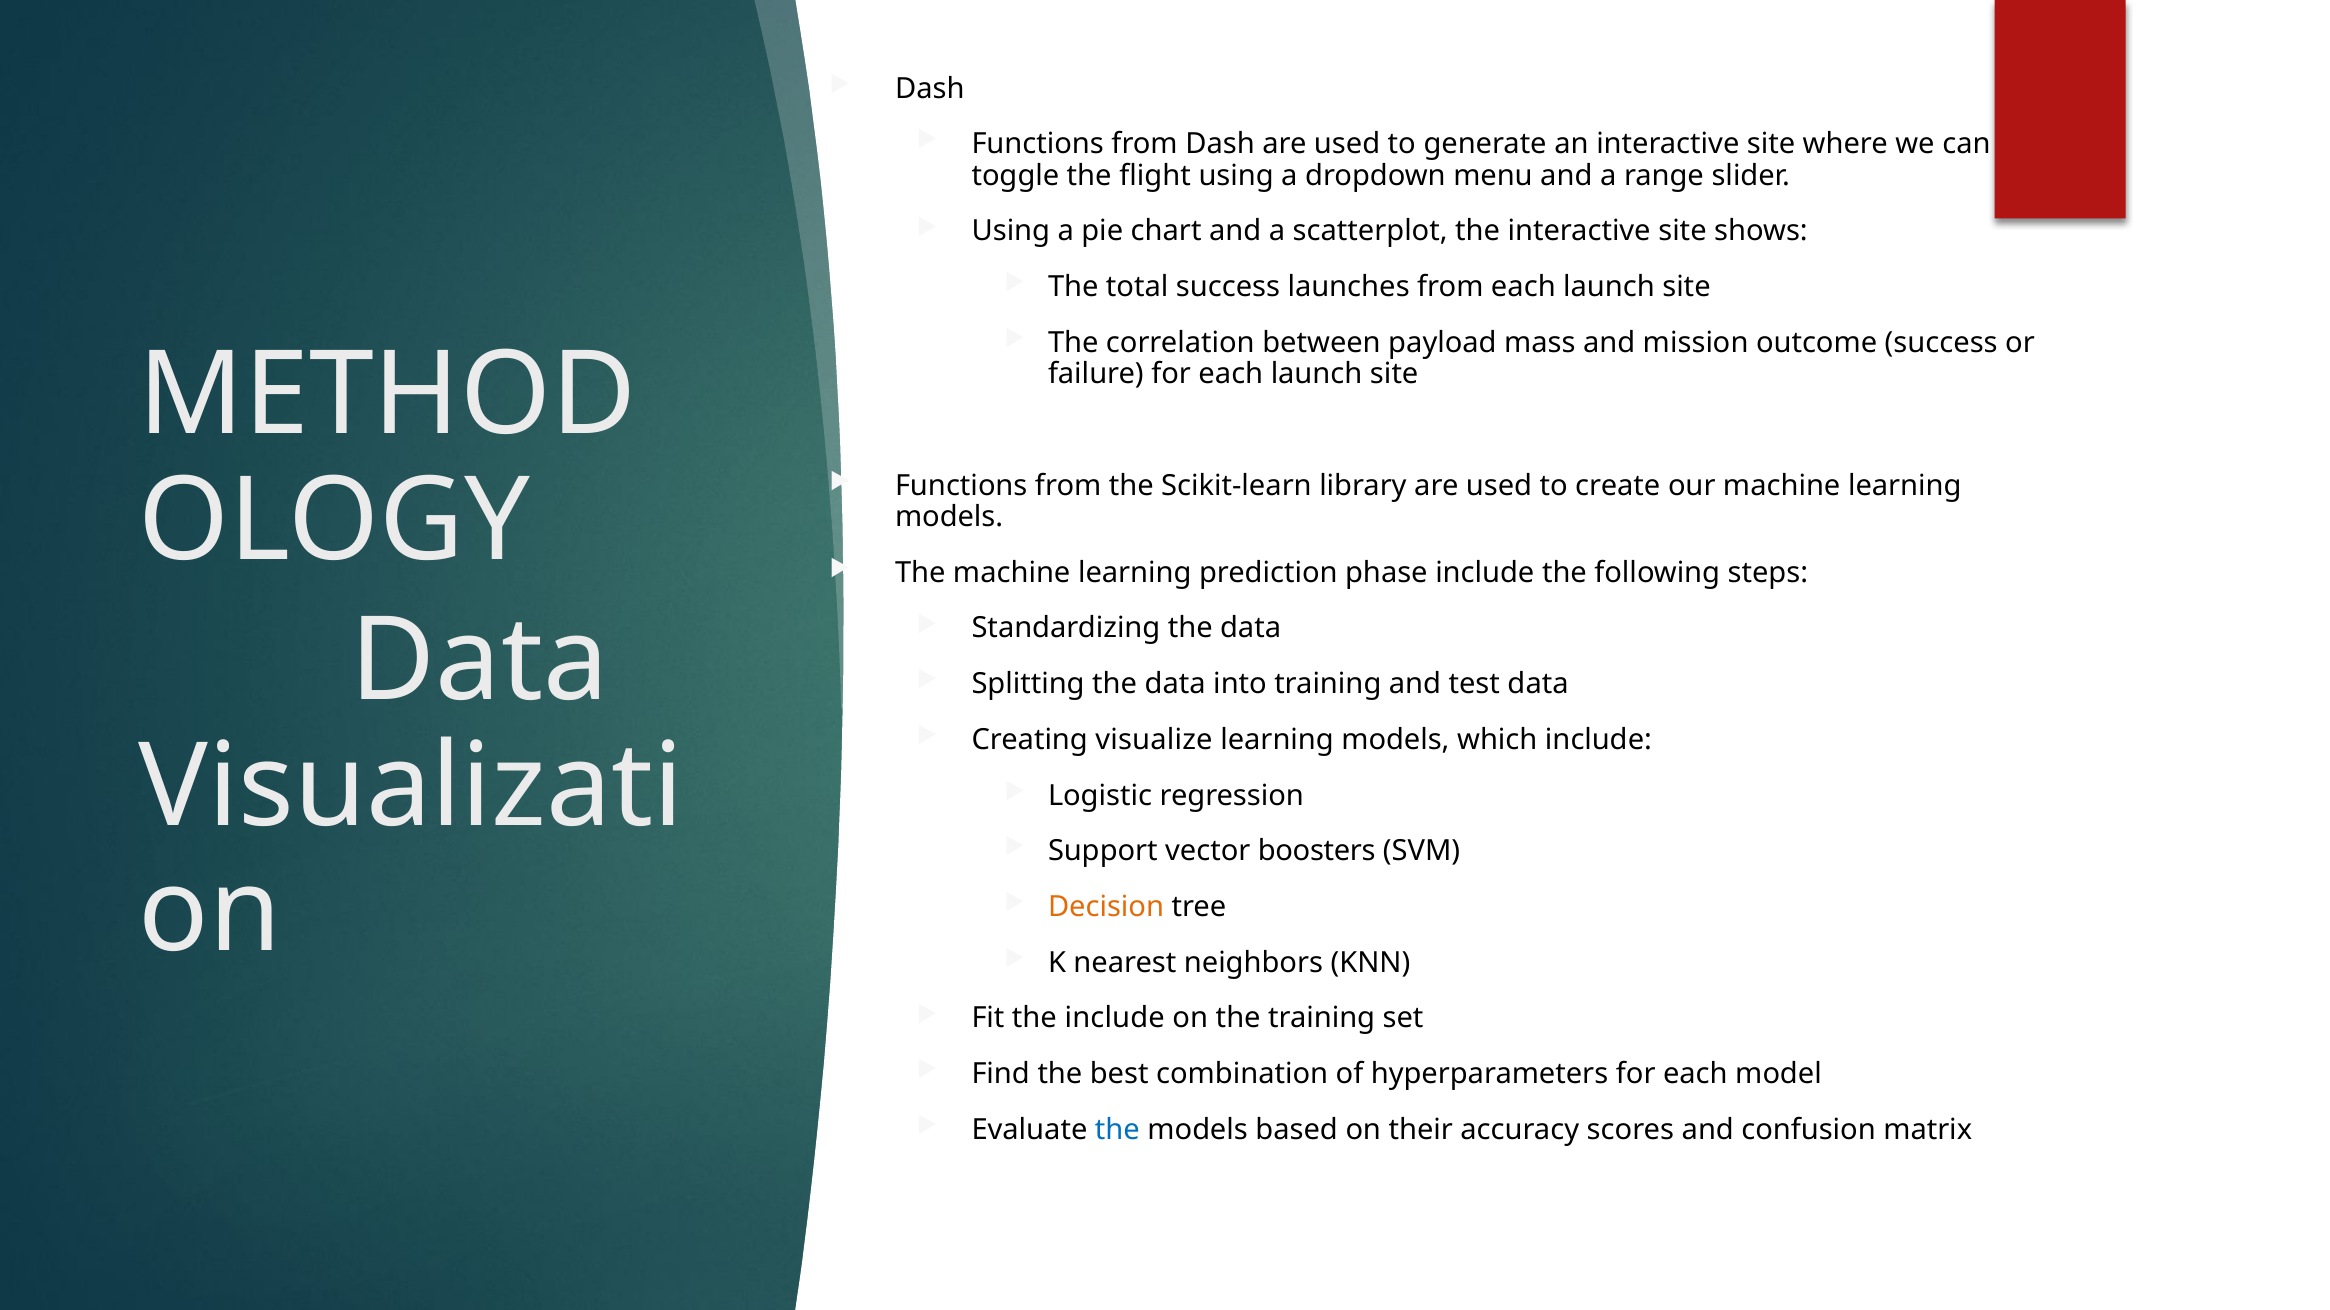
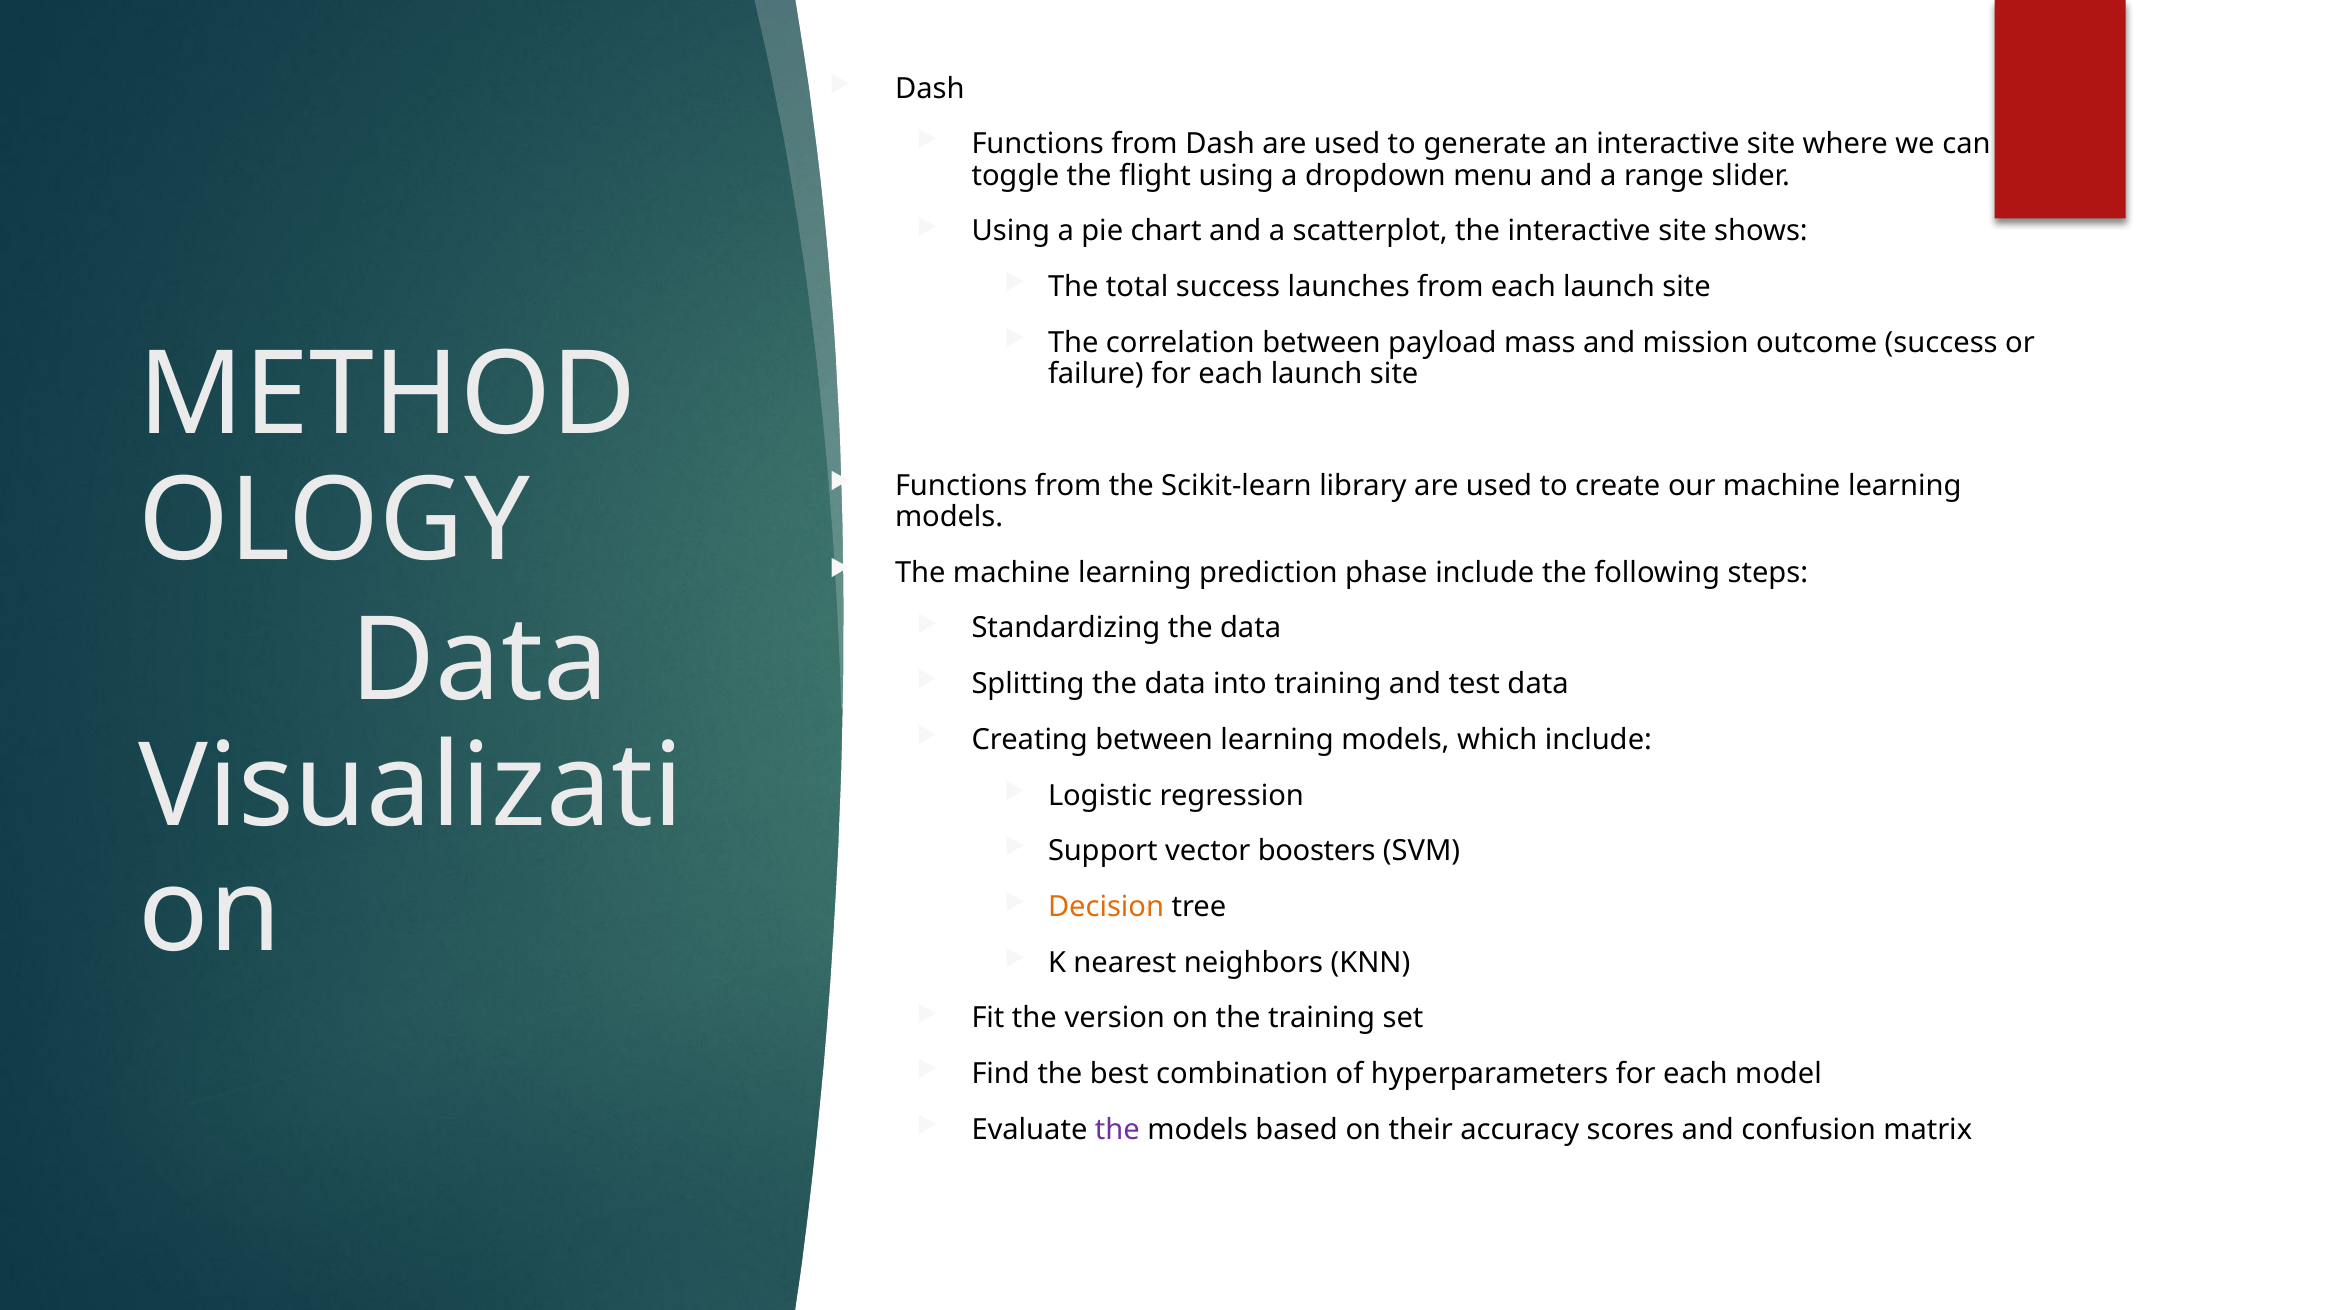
Creating visualize: visualize -> between
the include: include -> version
the at (1117, 1130) colour: blue -> purple
